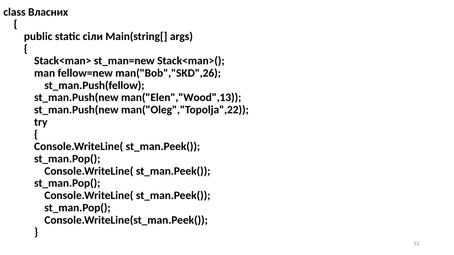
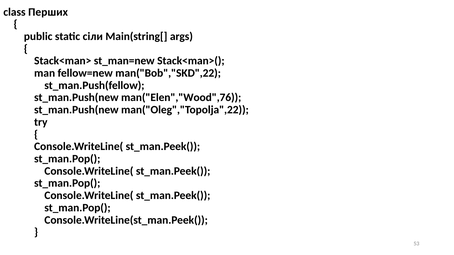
Власних: Власних -> Перших
man("Bob","SKD",26: man("Bob","SKD",26 -> man("Bob","SKD",22
man("Elen","Wood",13: man("Elen","Wood",13 -> man("Elen","Wood",76
